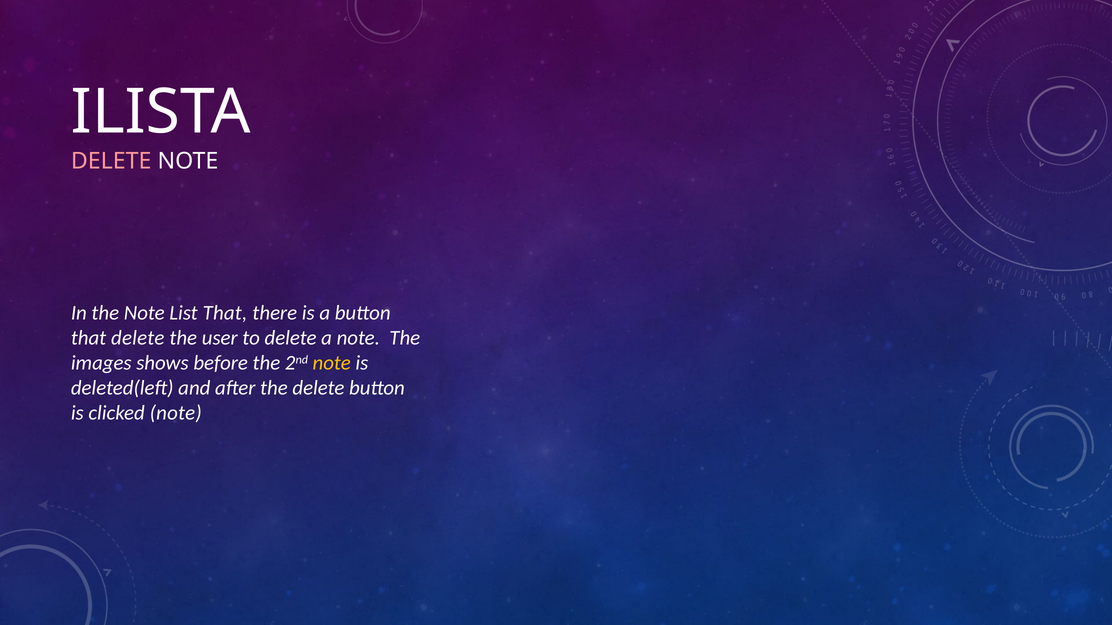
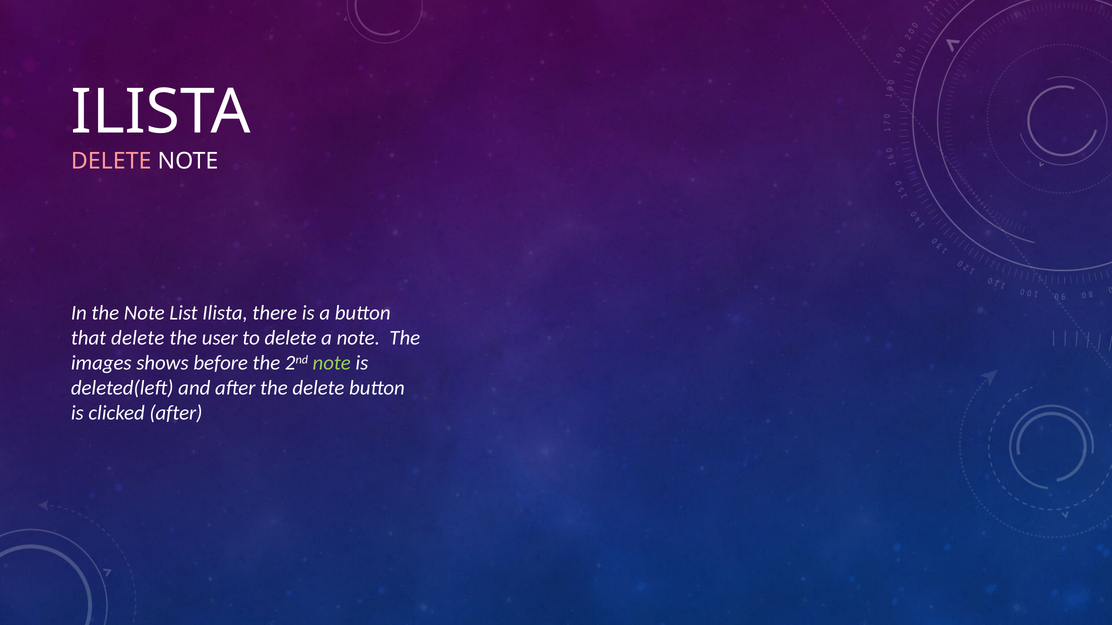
List That: That -> Ilista
note at (332, 363) colour: yellow -> light green
clicked note: note -> after
